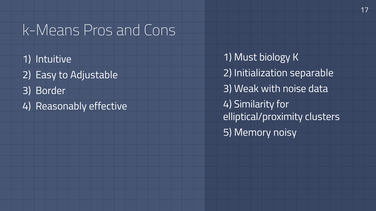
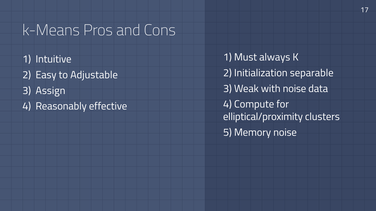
biology: biology -> always
Border: Border -> Assign
Similarity: Similarity -> Compute
Memory noisy: noisy -> noise
